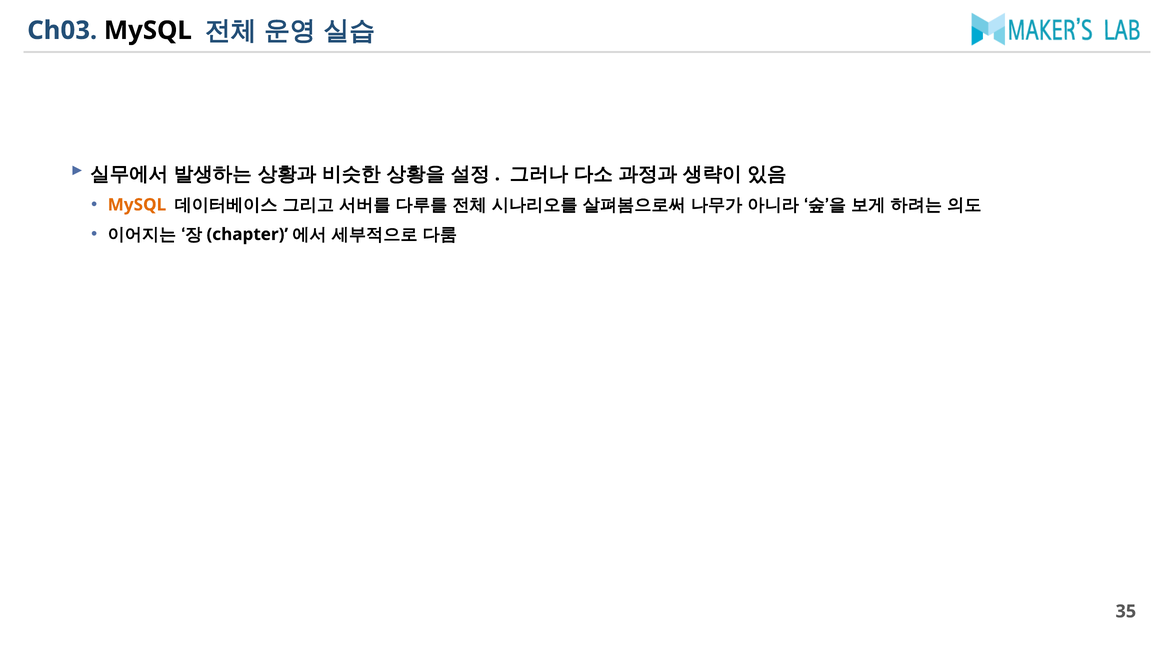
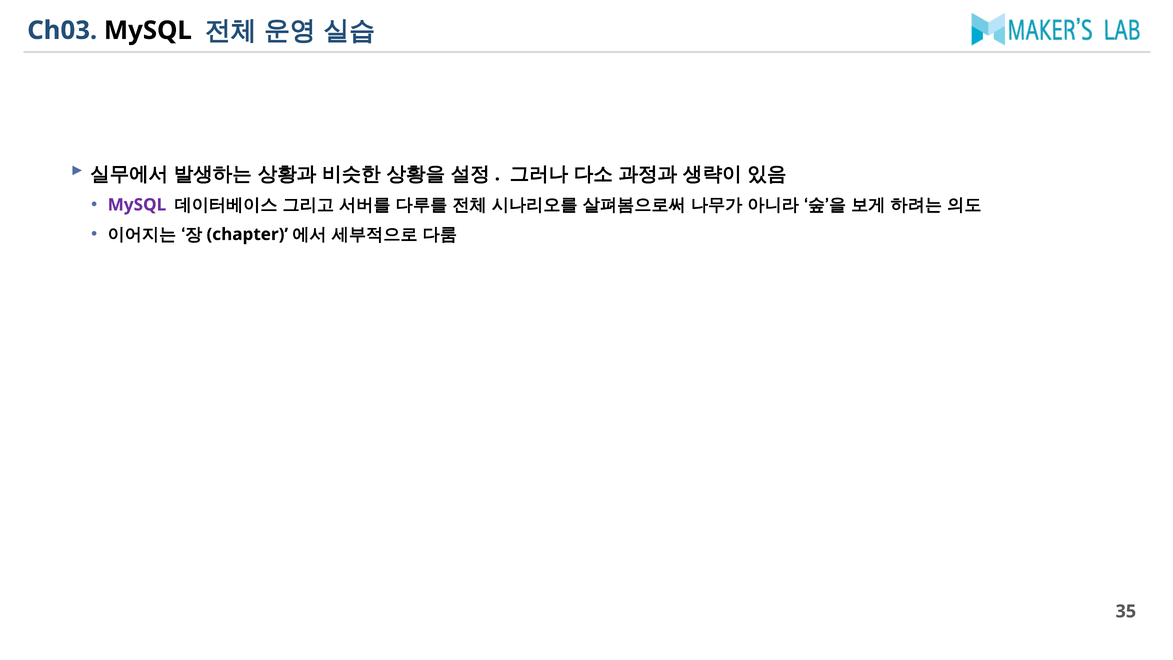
MySQL at (137, 205) colour: orange -> purple
